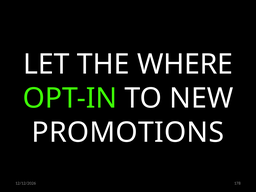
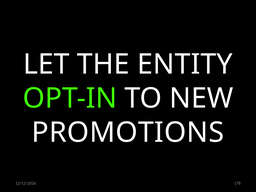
WHERE: WHERE -> ENTITY
